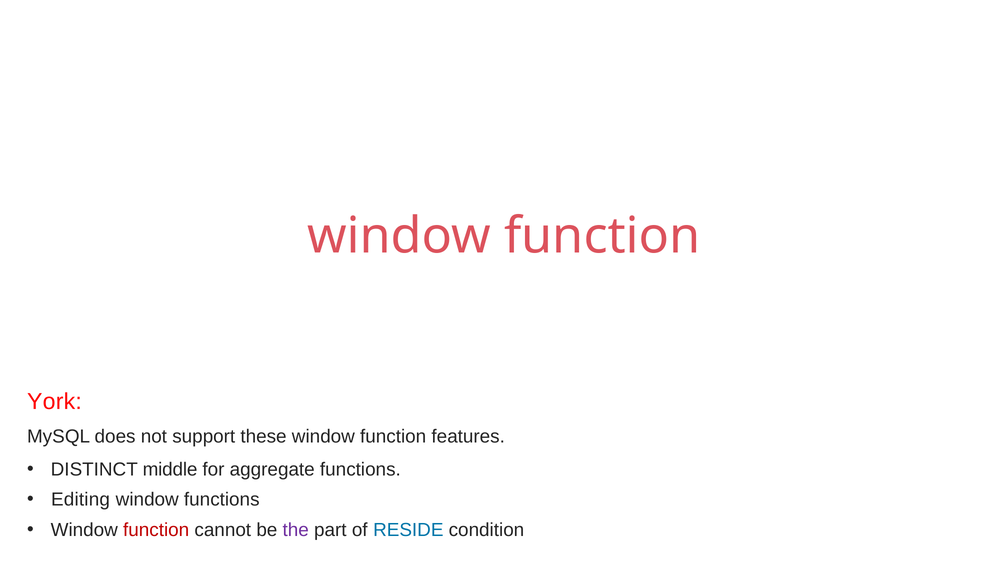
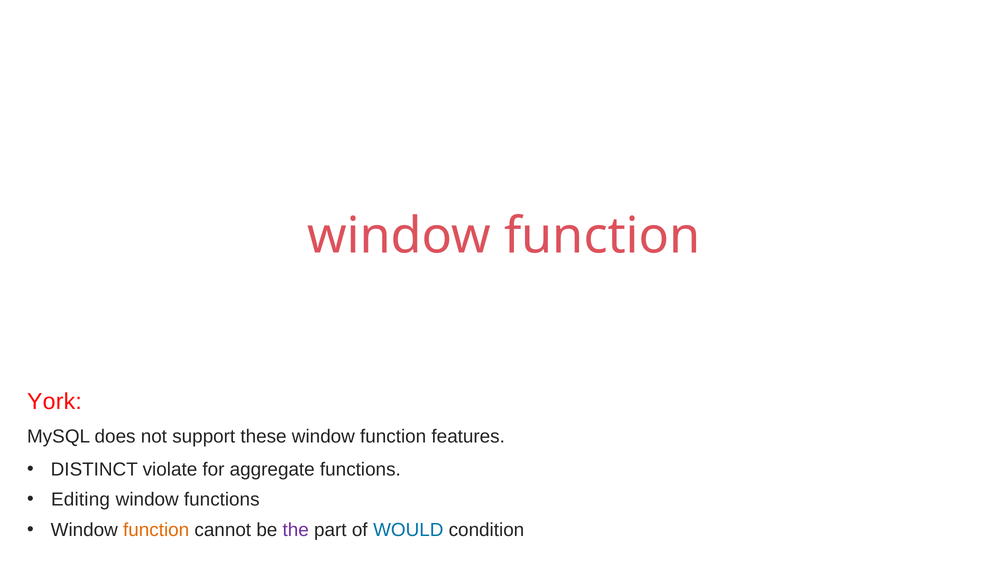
middle: middle -> violate
function at (156, 530) colour: red -> orange
RESIDE: RESIDE -> WOULD
